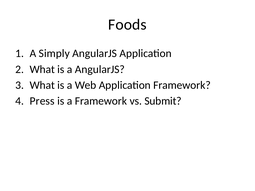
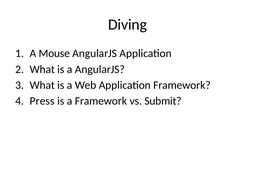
Foods: Foods -> Diving
Simply: Simply -> Mouse
